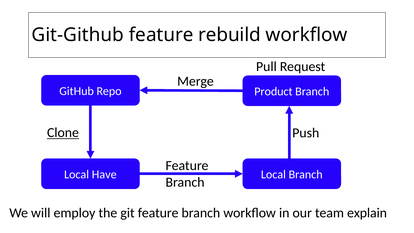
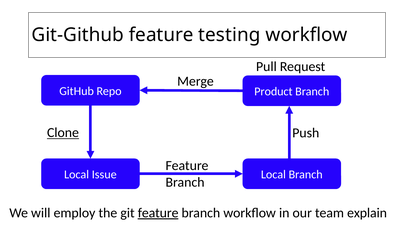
rebuild: rebuild -> testing
Have: Have -> Issue
feature at (158, 213) underline: none -> present
